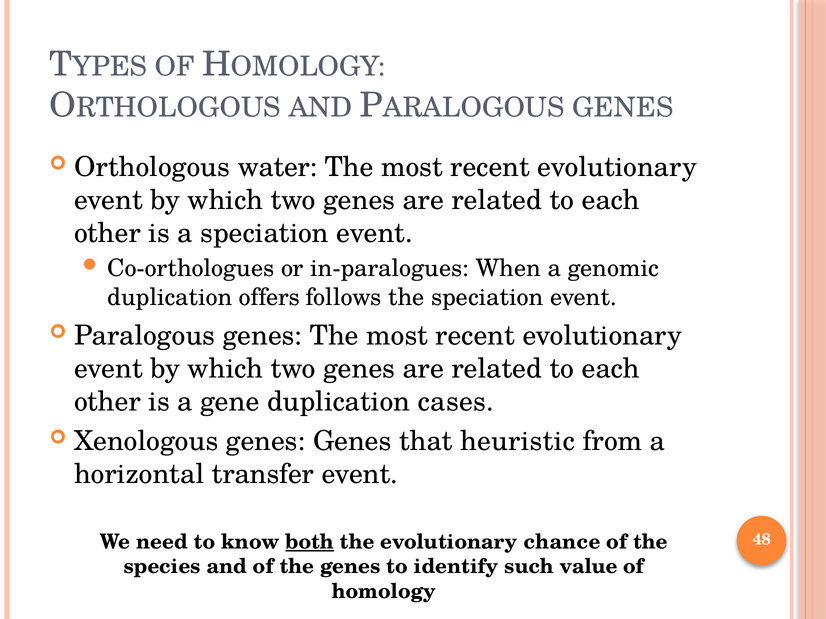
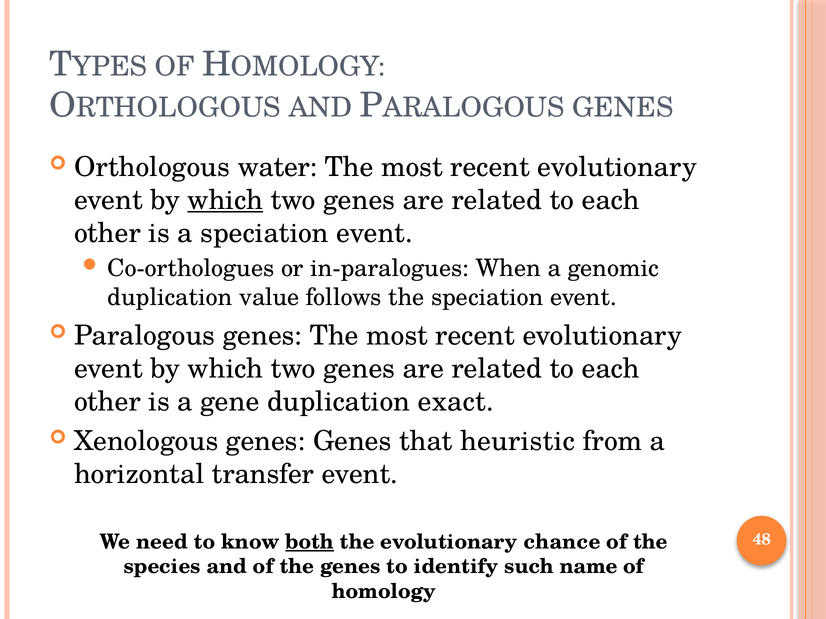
which at (225, 200) underline: none -> present
offers: offers -> value
cases: cases -> exact
value: value -> name
